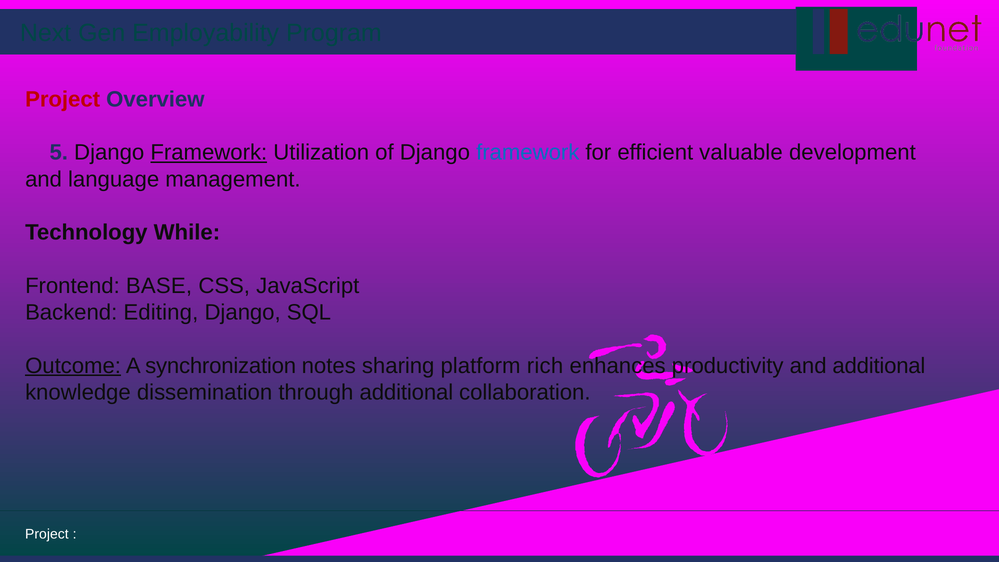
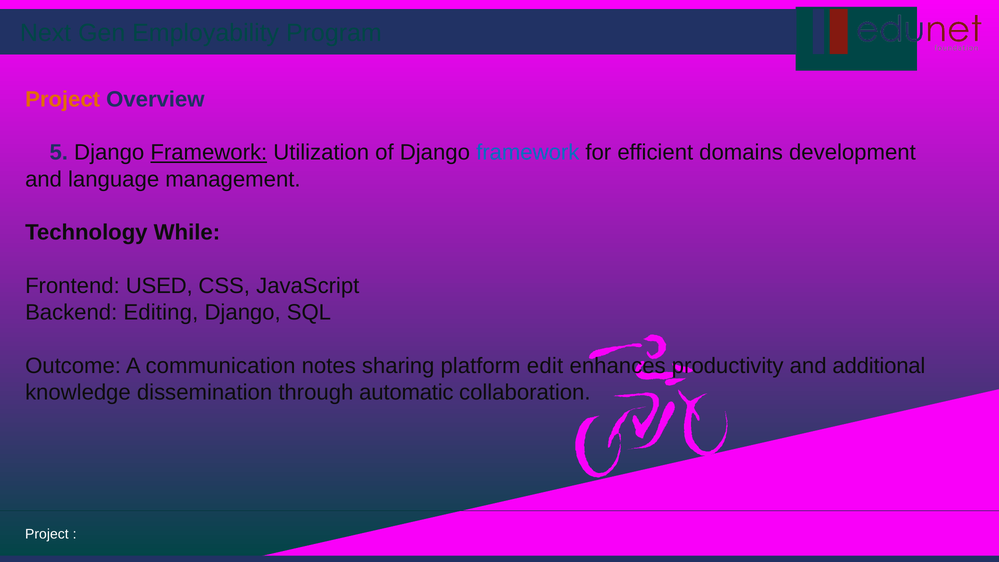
Project at (63, 99) colour: red -> orange
valuable: valuable -> domains
BASE: BASE -> USED
Outcome underline: present -> none
synchronization: synchronization -> communication
rich: rich -> edit
through additional: additional -> automatic
